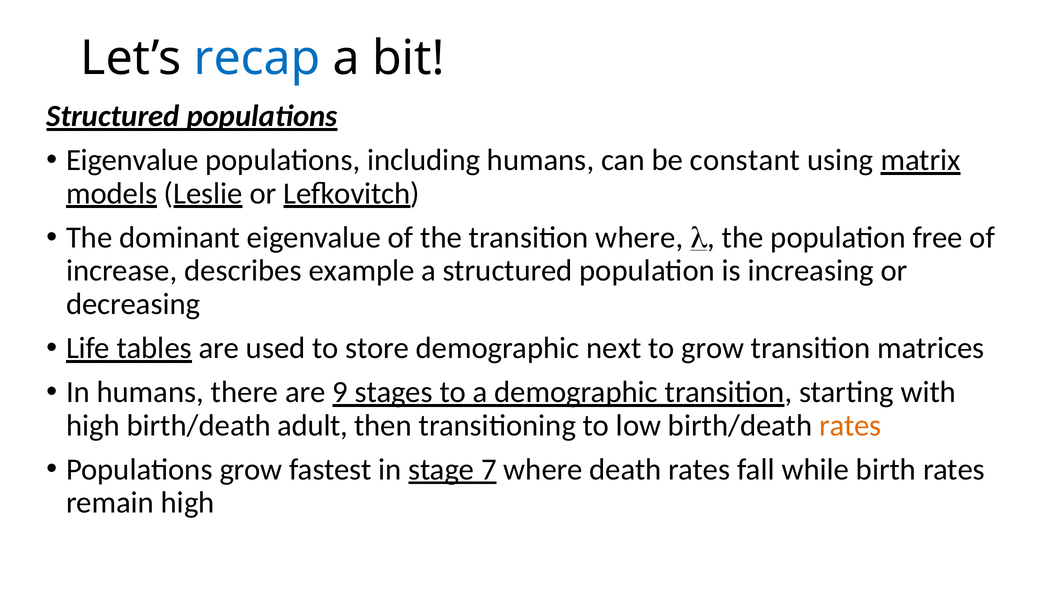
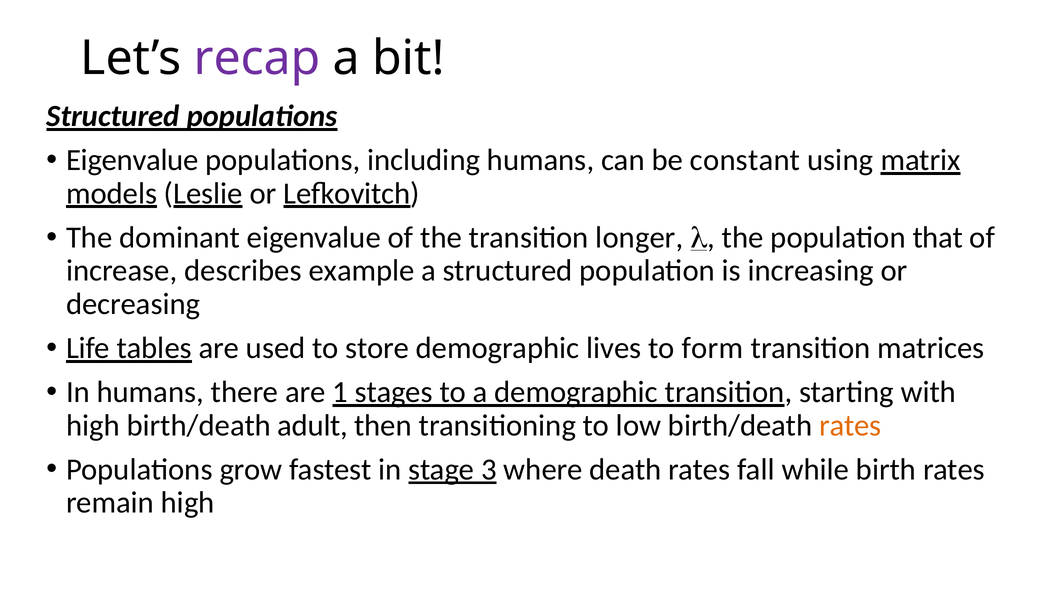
recap colour: blue -> purple
transition where: where -> longer
free: free -> that
next: next -> lives
to grow: grow -> form
9: 9 -> 1
7: 7 -> 3
